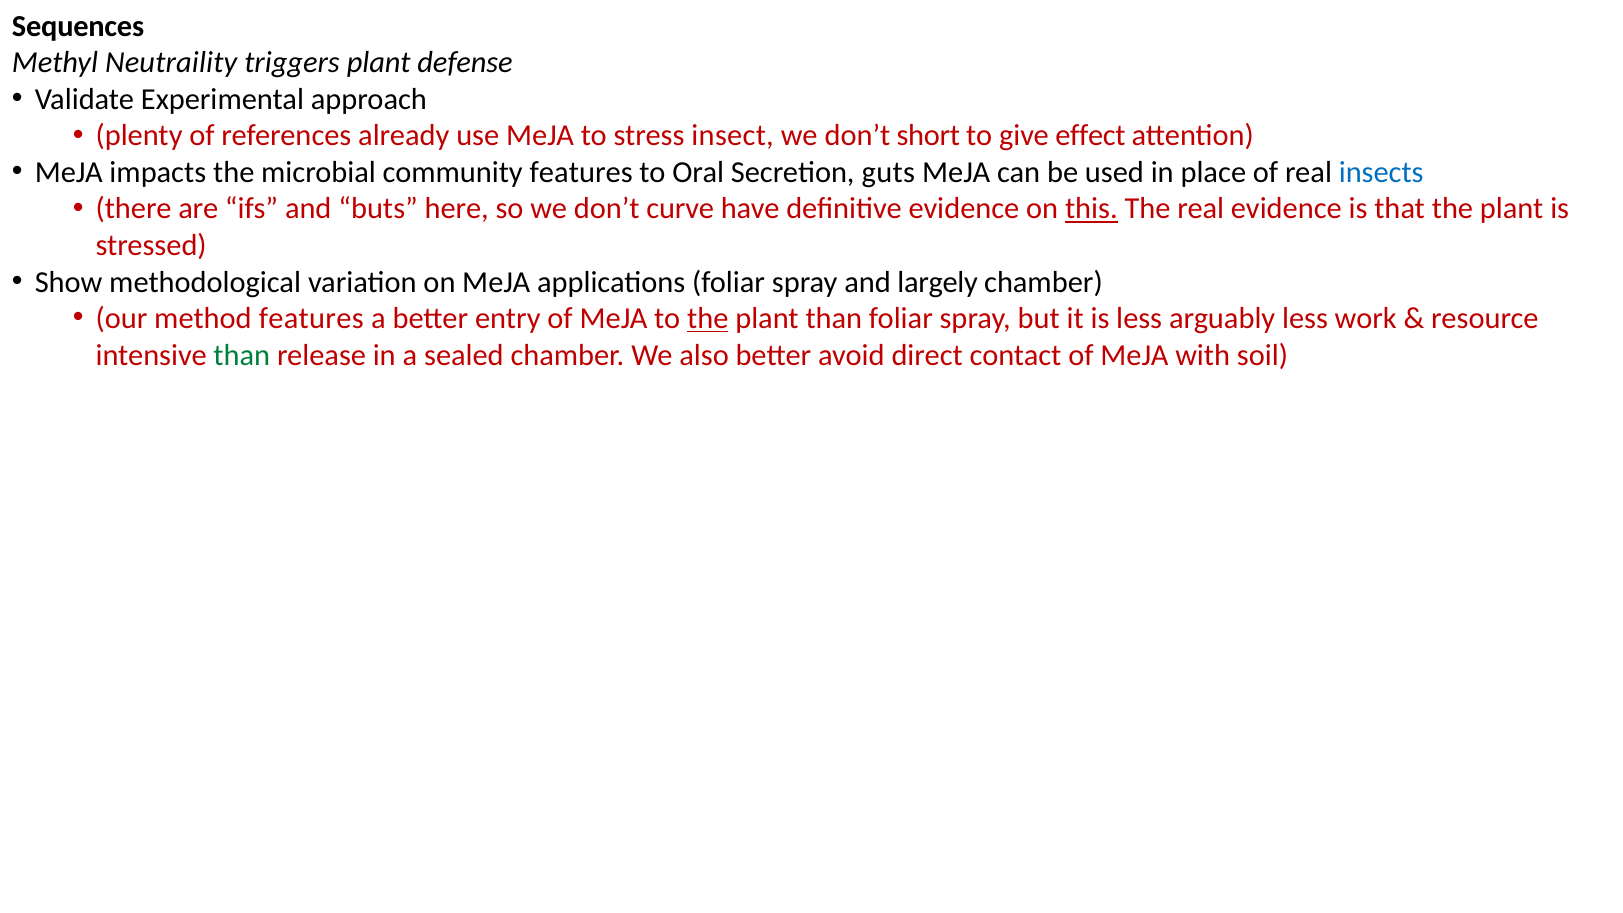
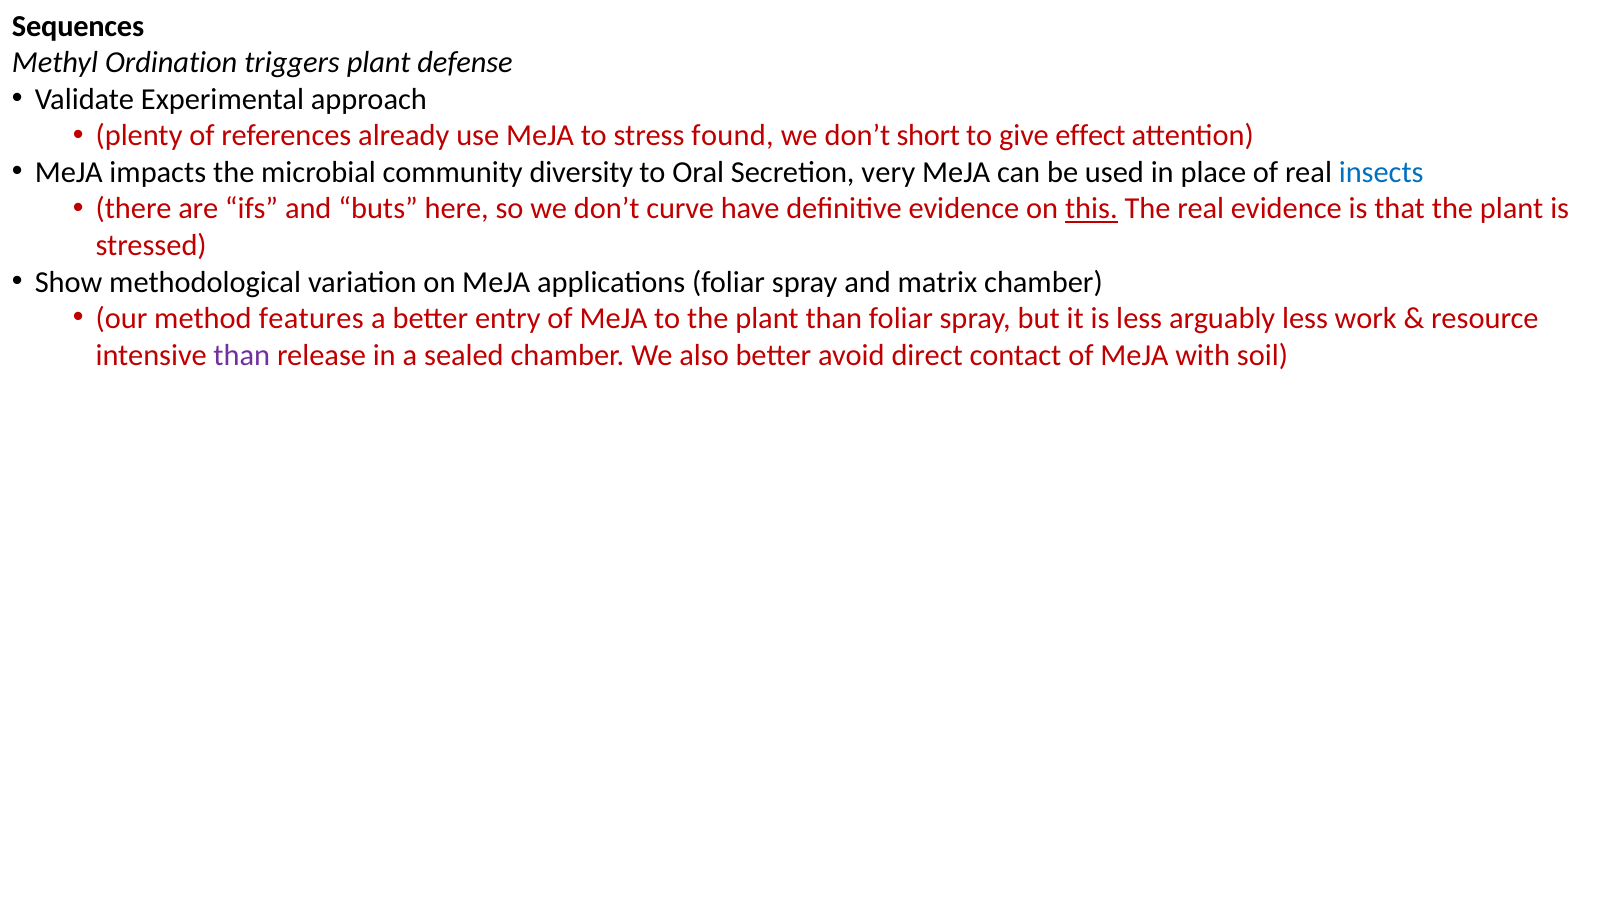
Neutraility: Neutraility -> Ordination
insect: insect -> found
community features: features -> diversity
guts: guts -> very
largely: largely -> matrix
the at (708, 318) underline: present -> none
than at (242, 355) colour: green -> purple
